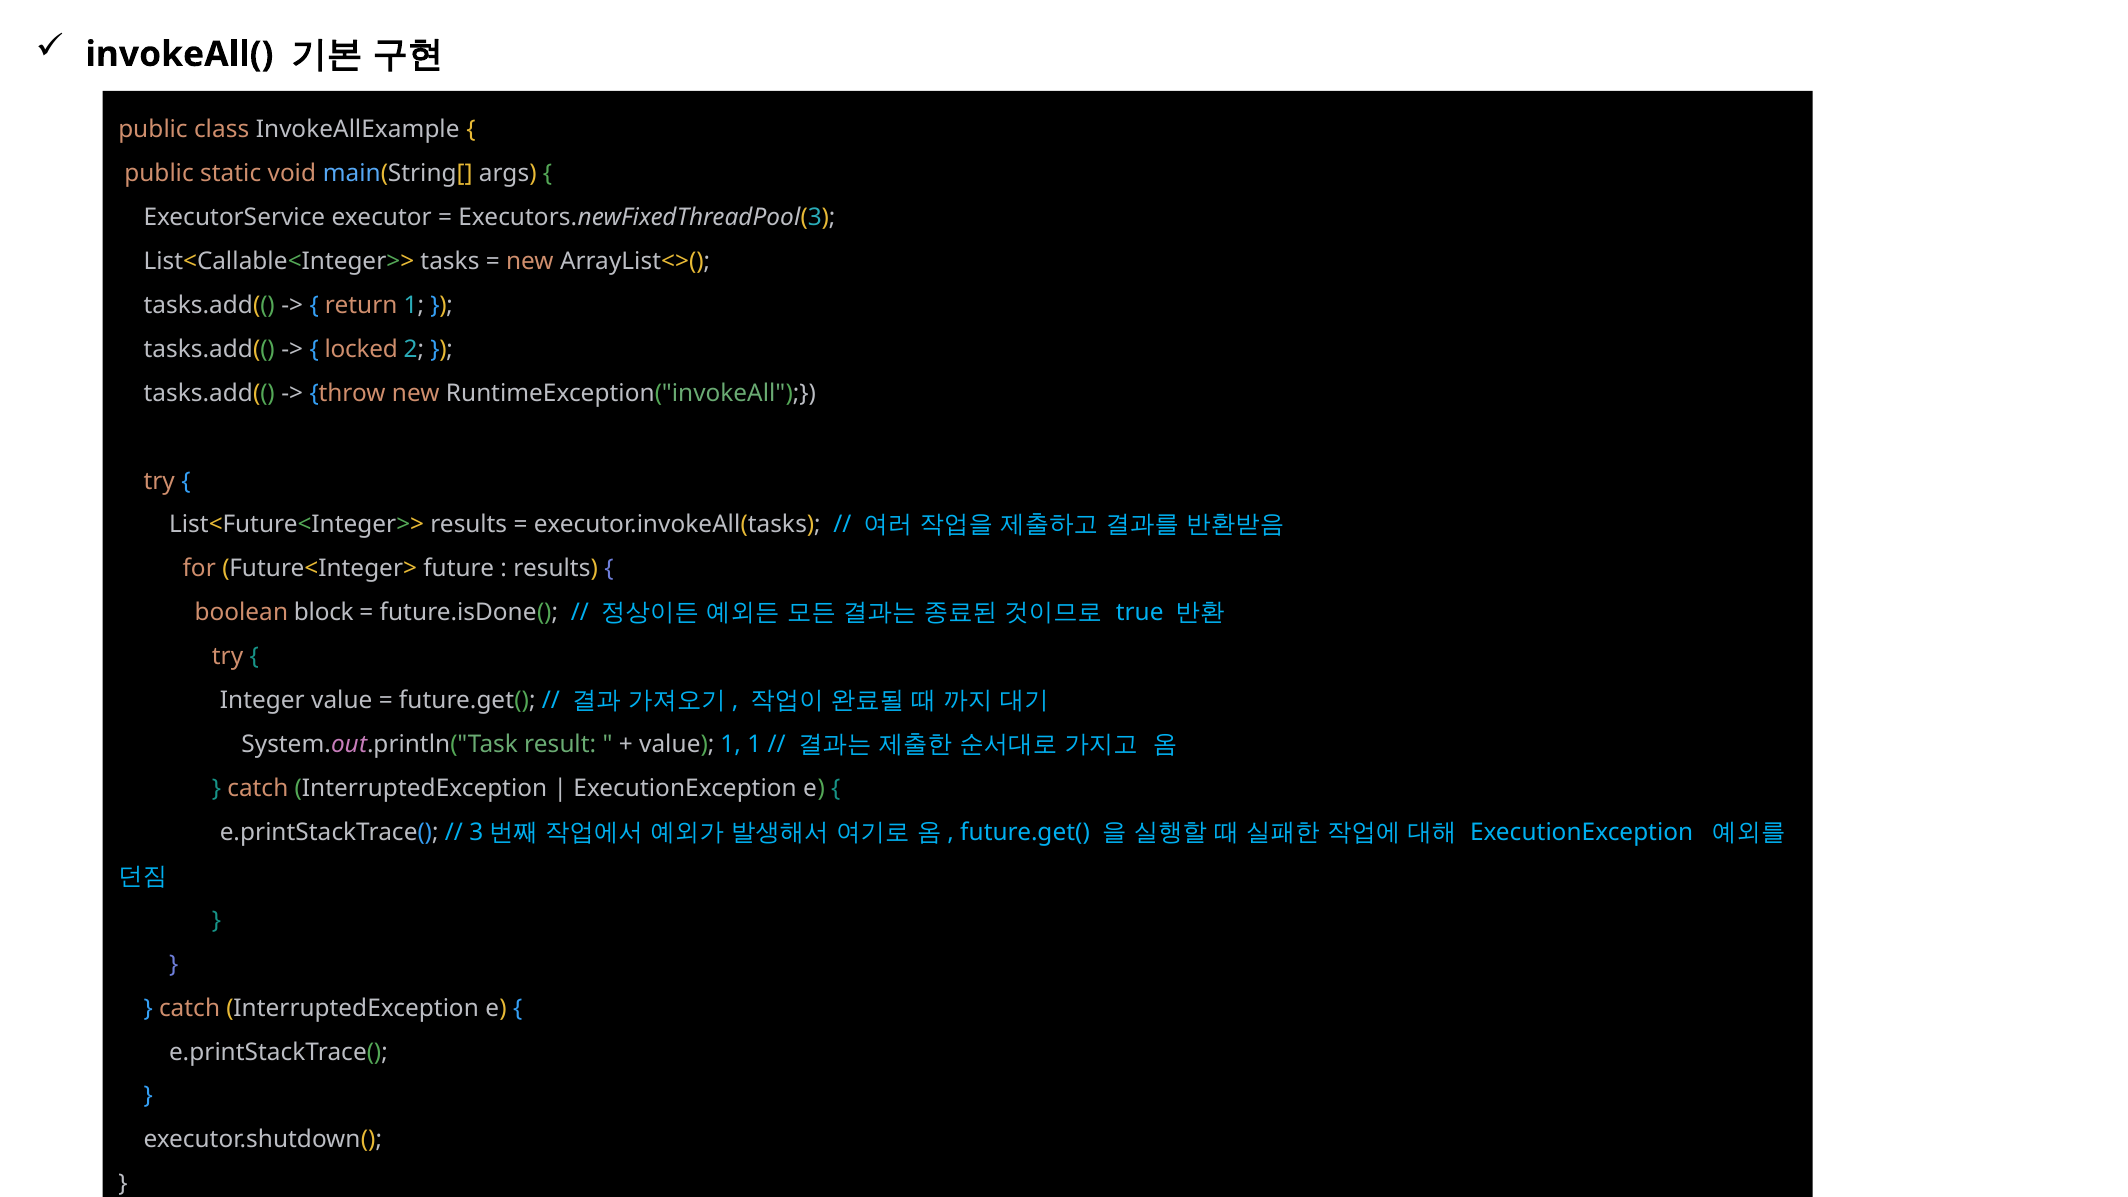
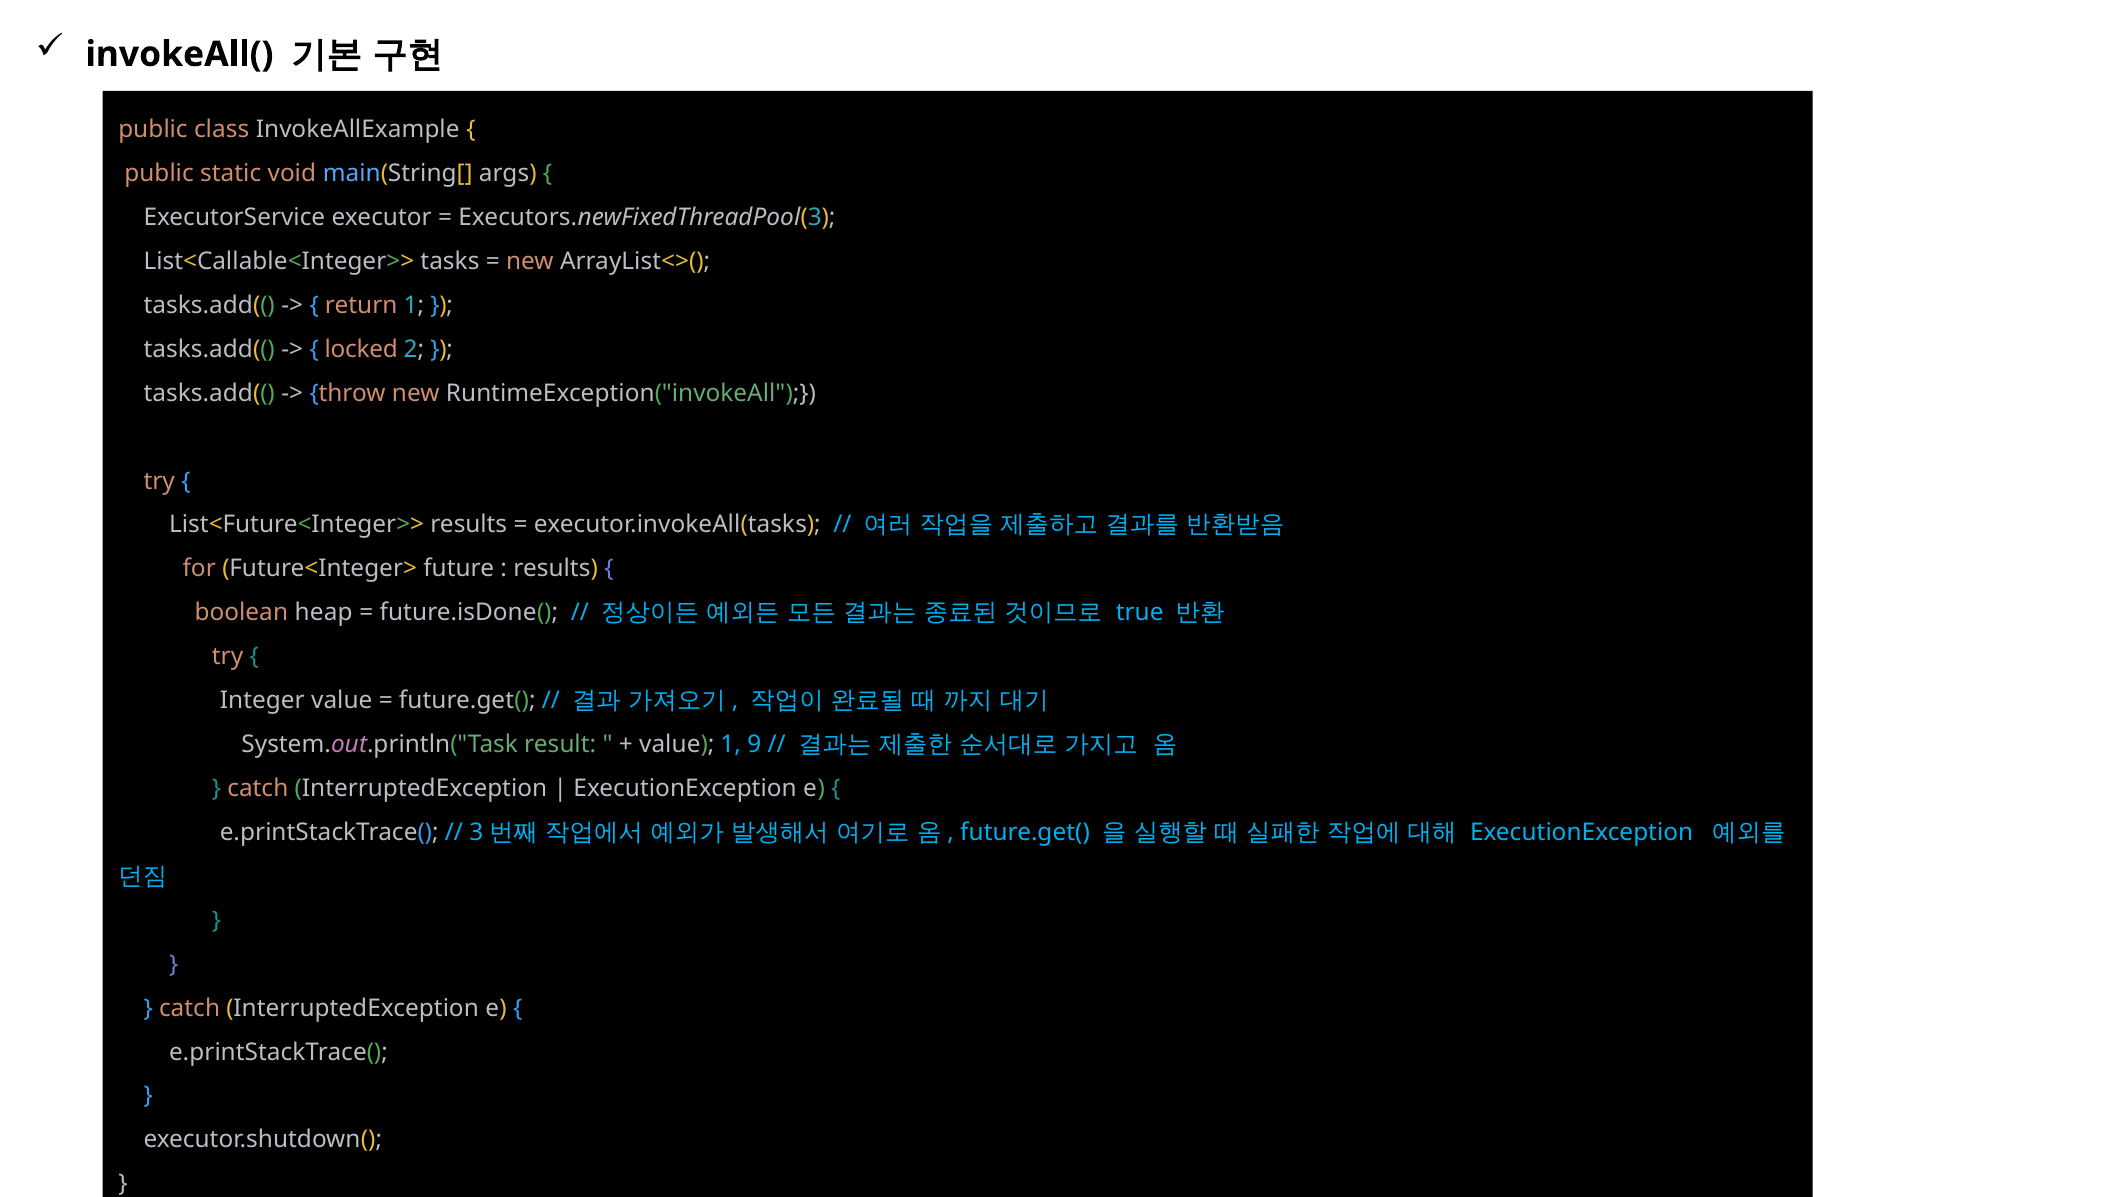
block: block -> heap
1 1: 1 -> 9
